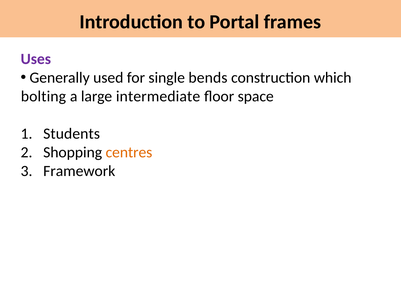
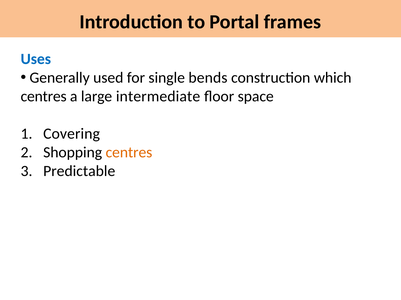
Uses colour: purple -> blue
bolting at (43, 97): bolting -> centres
Students: Students -> Covering
Framework: Framework -> Predictable
